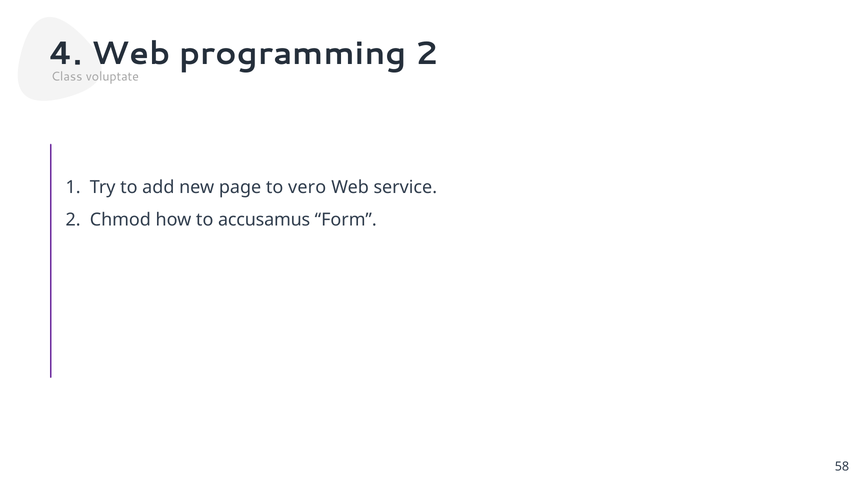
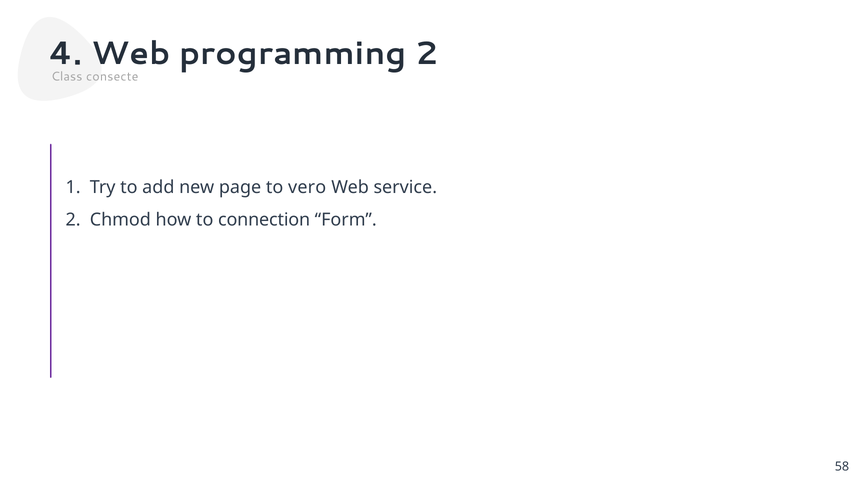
voluptate: voluptate -> consecte
accusamus: accusamus -> connection
